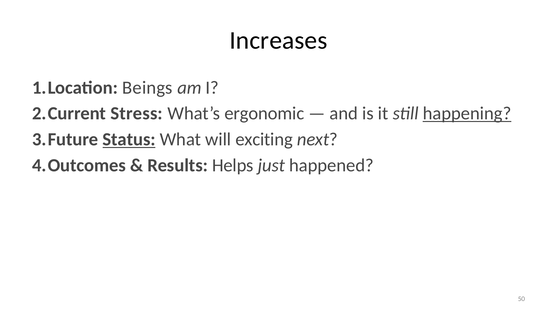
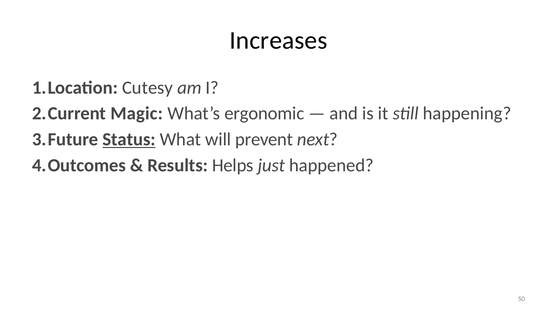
Beings: Beings -> Cutesy
Stress: Stress -> Magic
happening underline: present -> none
exciting: exciting -> prevent
